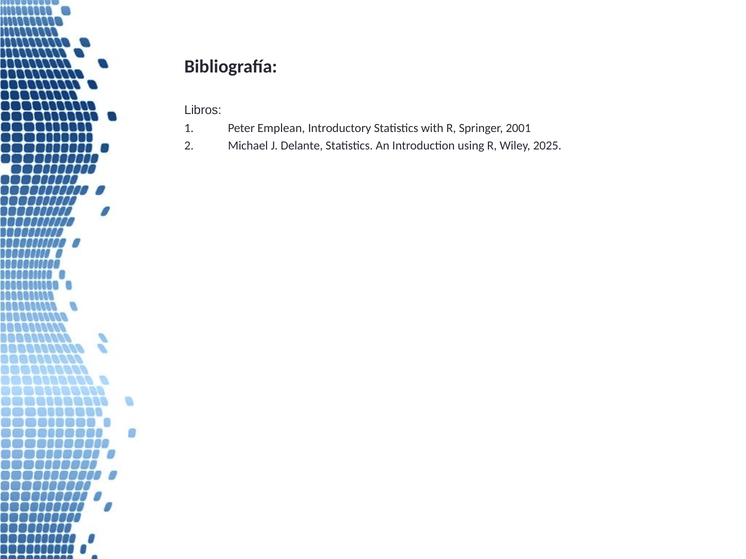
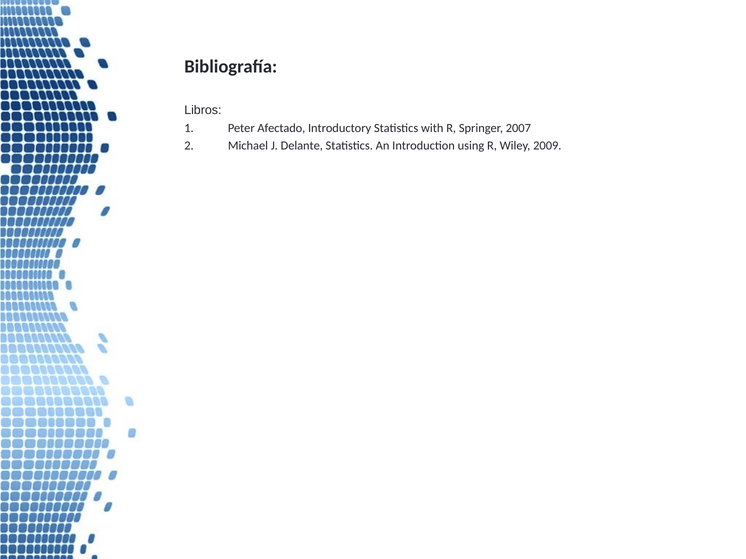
Emplean: Emplean -> Afectado
2001: 2001 -> 2007
2025: 2025 -> 2009
